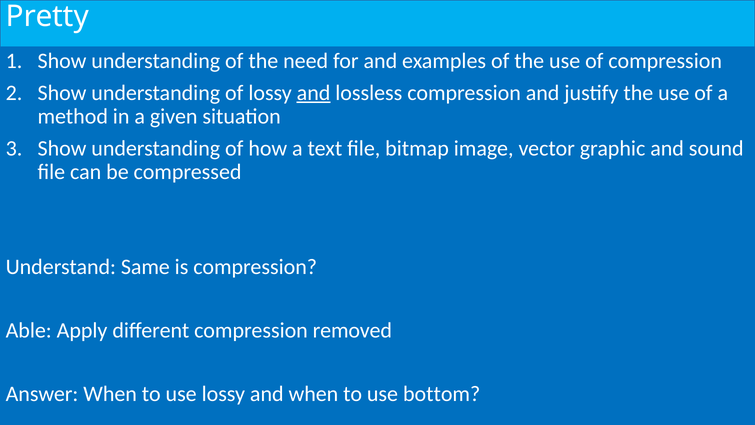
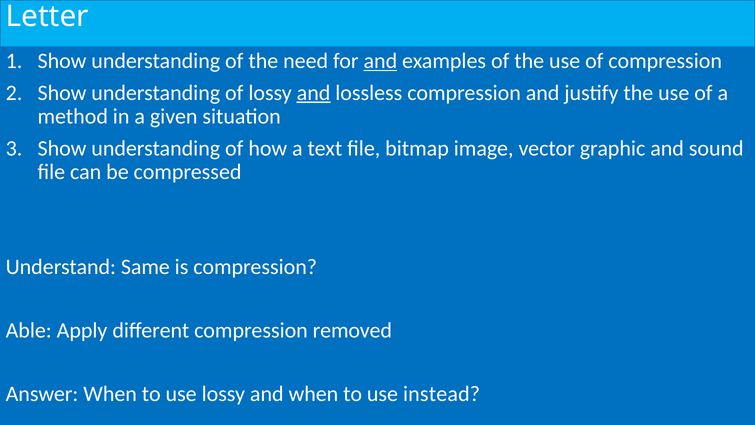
Pretty: Pretty -> Letter
and at (380, 61) underline: none -> present
bottom: bottom -> instead
